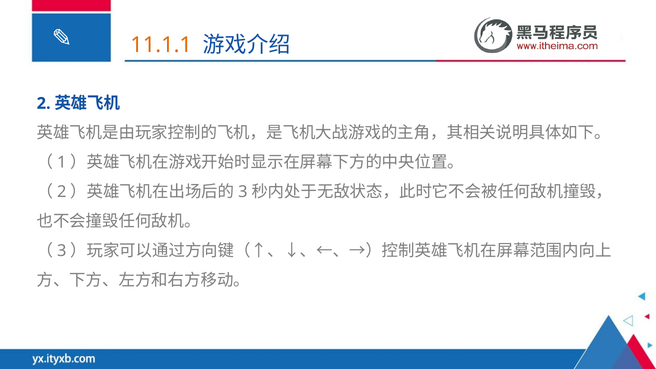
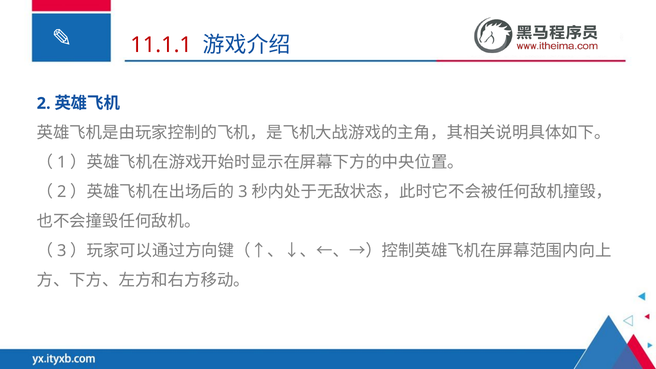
11.1.1 colour: orange -> red
